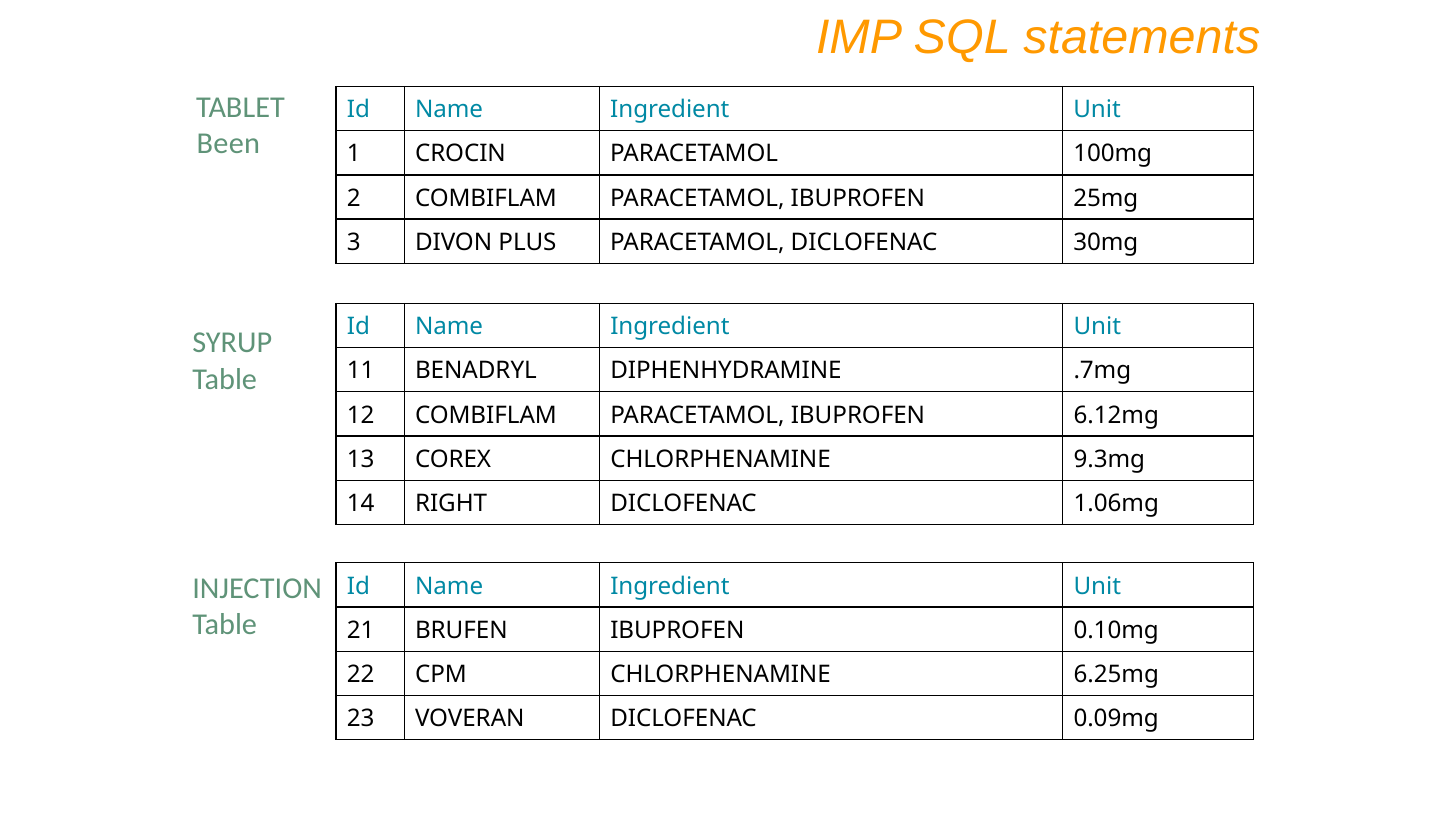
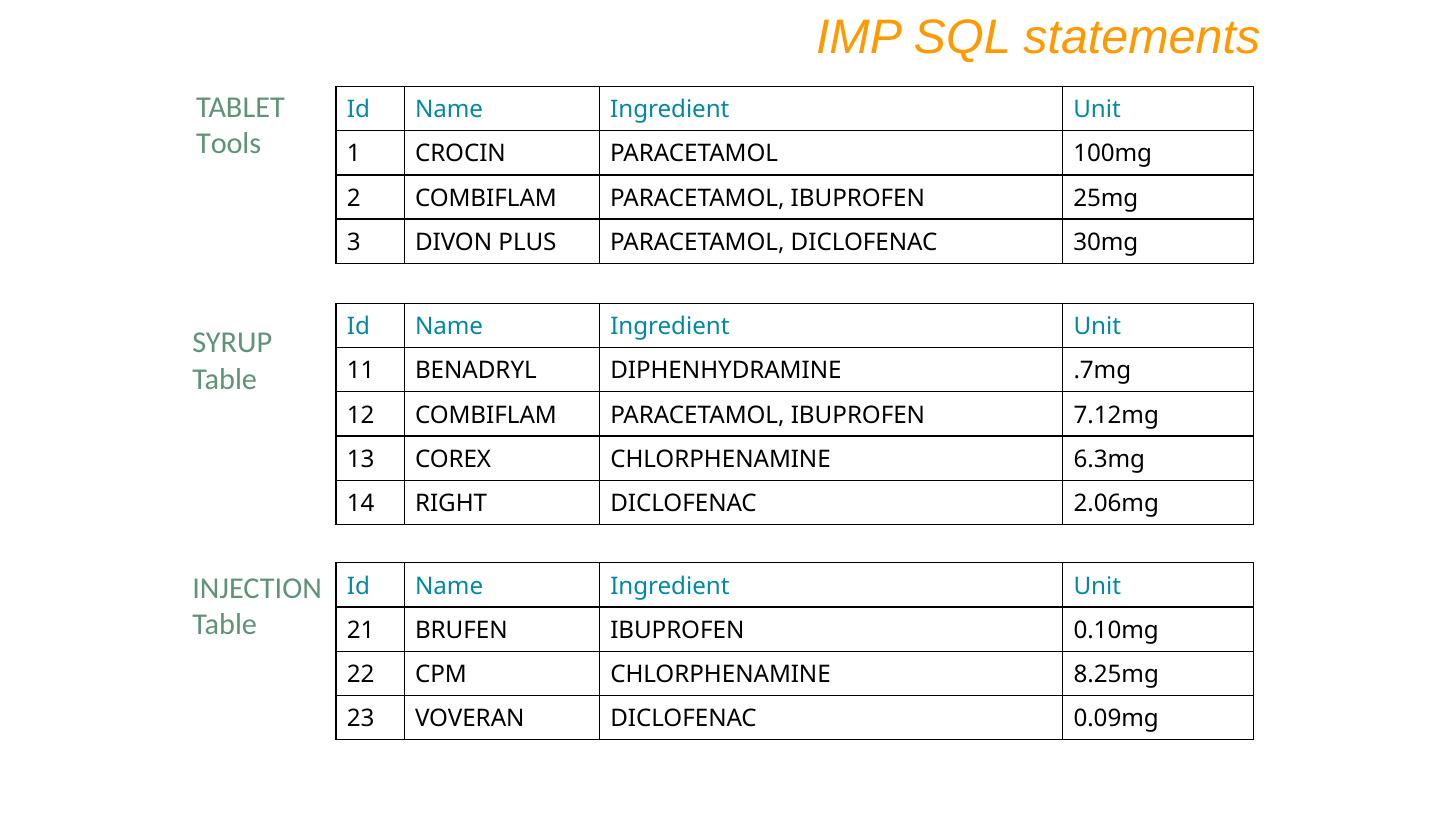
Been: Been -> Tools
6.12mg: 6.12mg -> 7.12mg
9.3mg: 9.3mg -> 6.3mg
1.06mg: 1.06mg -> 2.06mg
6.25mg: 6.25mg -> 8.25mg
